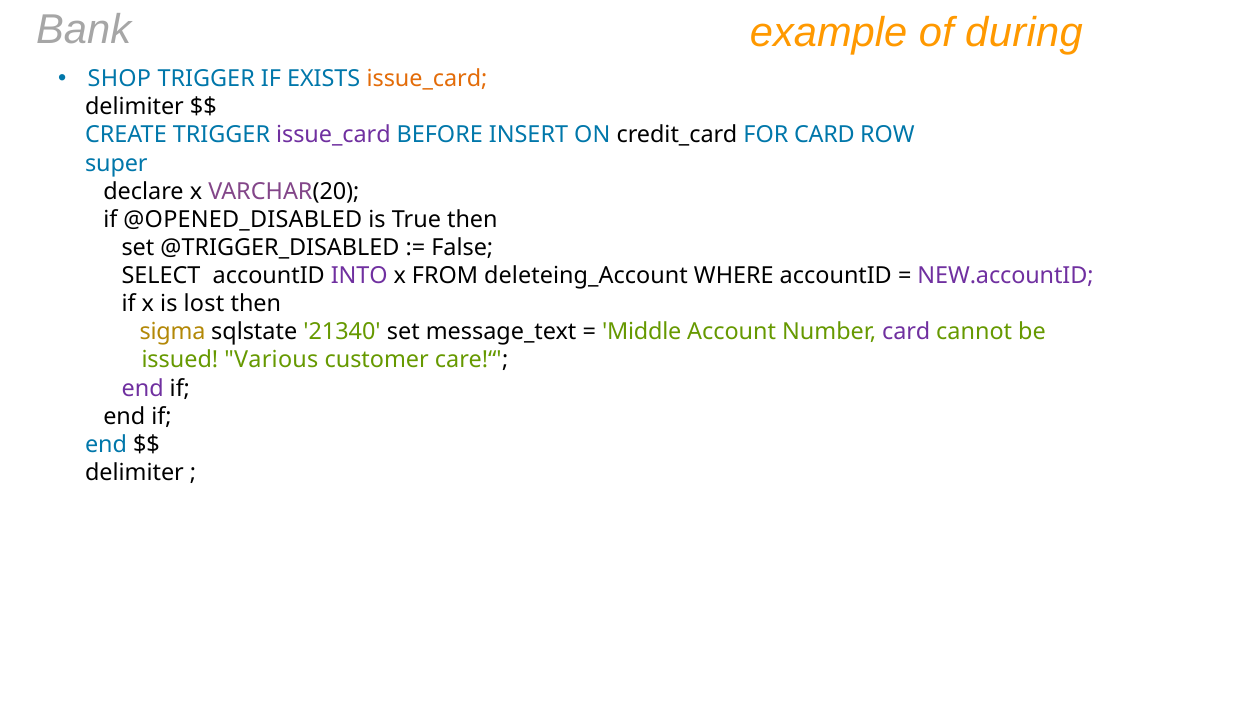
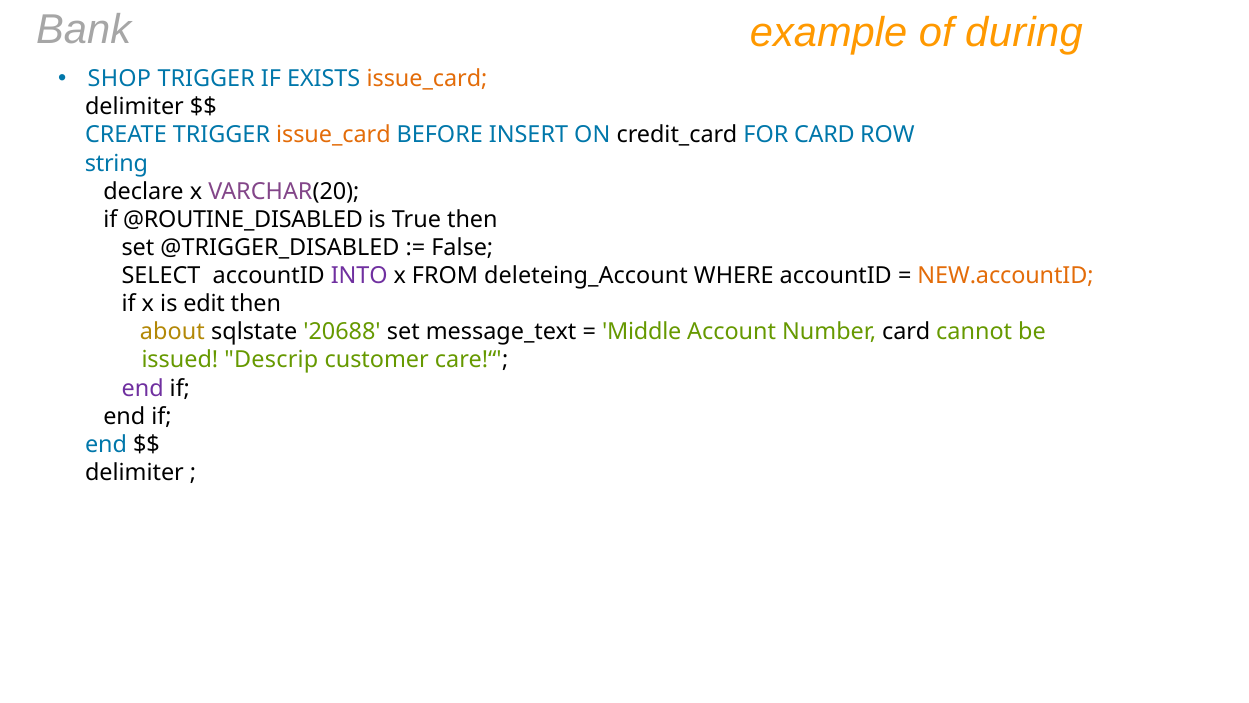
issue_card at (333, 135) colour: purple -> orange
super: super -> string
@OPENED_DISABLED: @OPENED_DISABLED -> @ROUTINE_DISABLED
NEW.accountID colour: purple -> orange
lost: lost -> edit
sigma: sigma -> about
21340: 21340 -> 20688
card at (906, 332) colour: purple -> black
Various: Various -> Descrip
